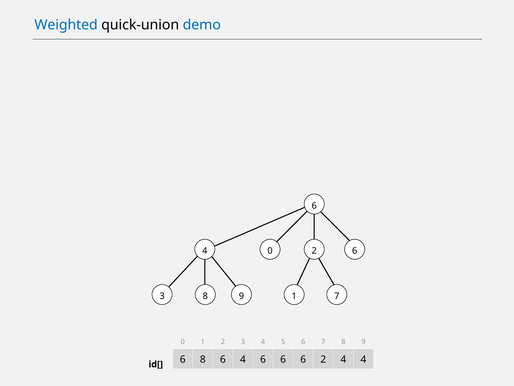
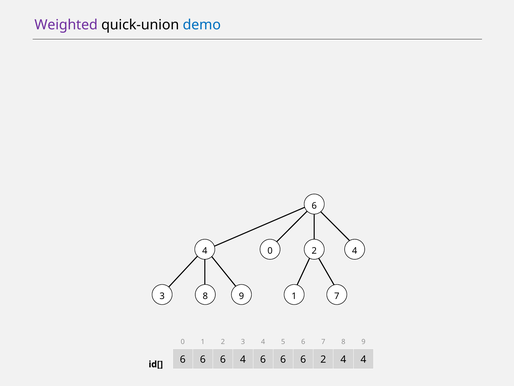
Weighted colour: blue -> purple
6 at (355, 251): 6 -> 4
8 at (203, 359): 8 -> 6
